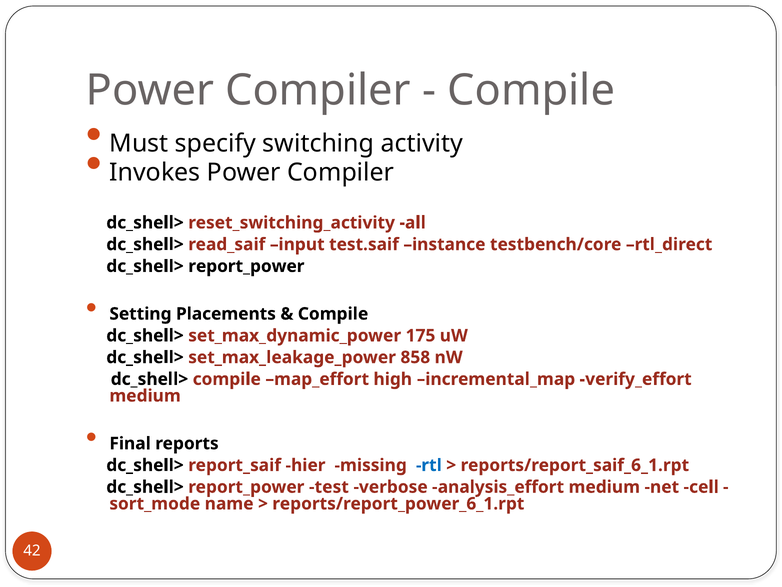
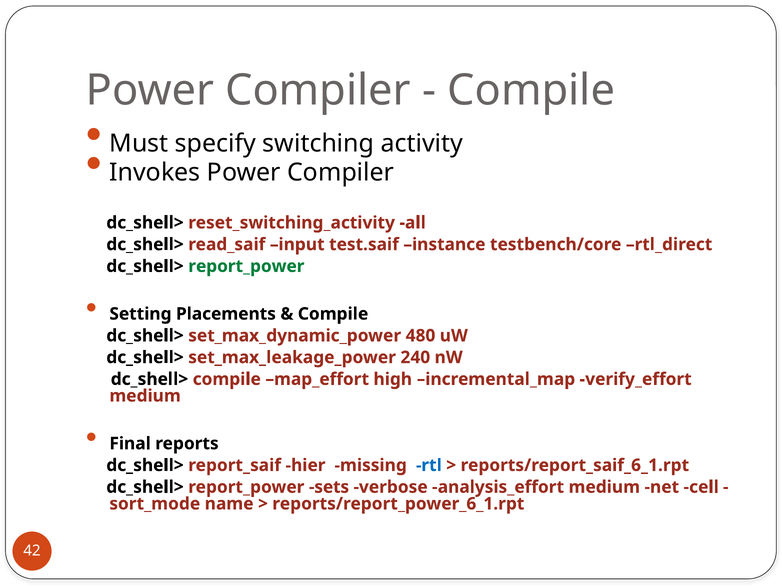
report_power at (246, 266) colour: black -> green
175: 175 -> 480
858: 858 -> 240
test: test -> sets
